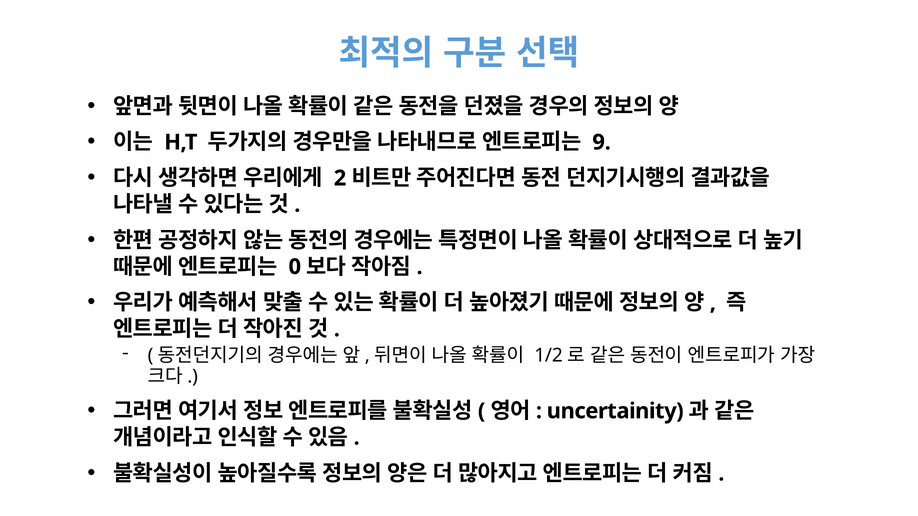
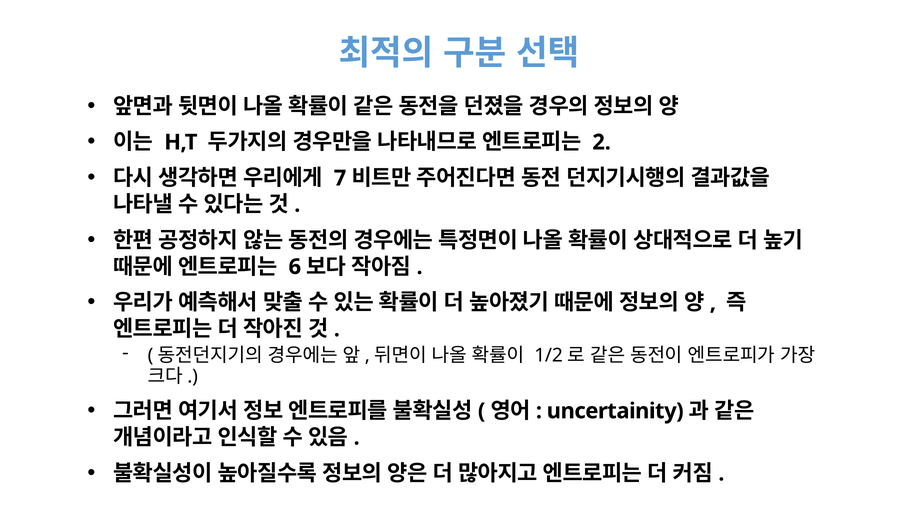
9: 9 -> 2
2: 2 -> 7
0: 0 -> 6
